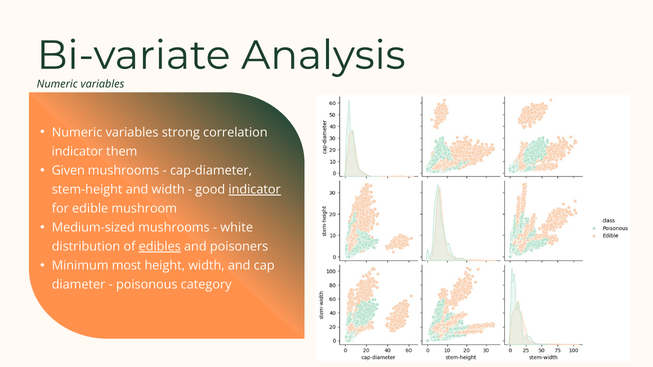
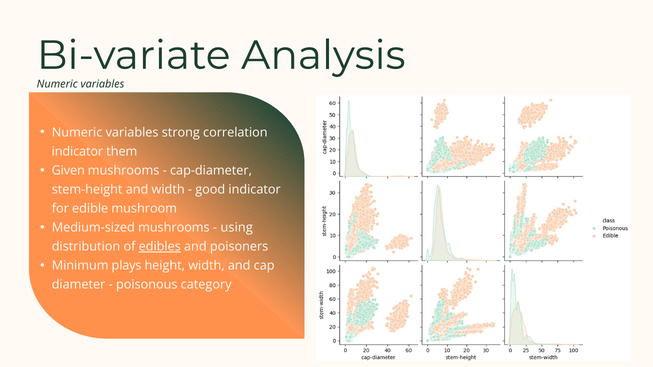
indicator at (255, 190) underline: present -> none
white: white -> using
most: most -> plays
